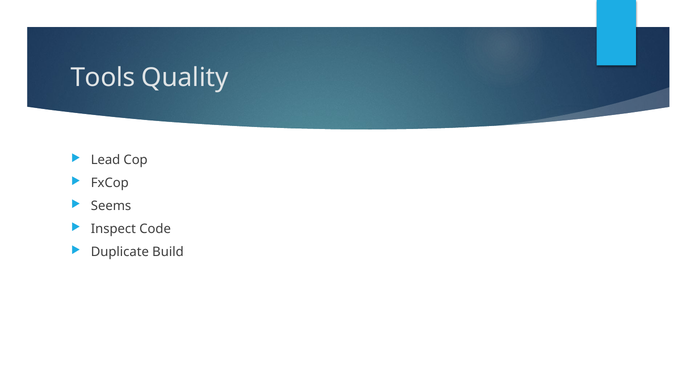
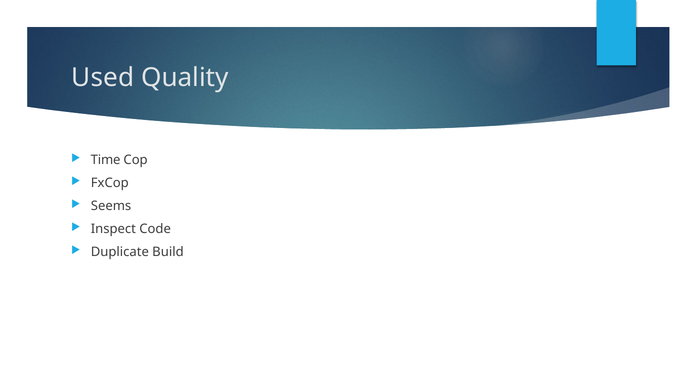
Tools: Tools -> Used
Lead: Lead -> Time
